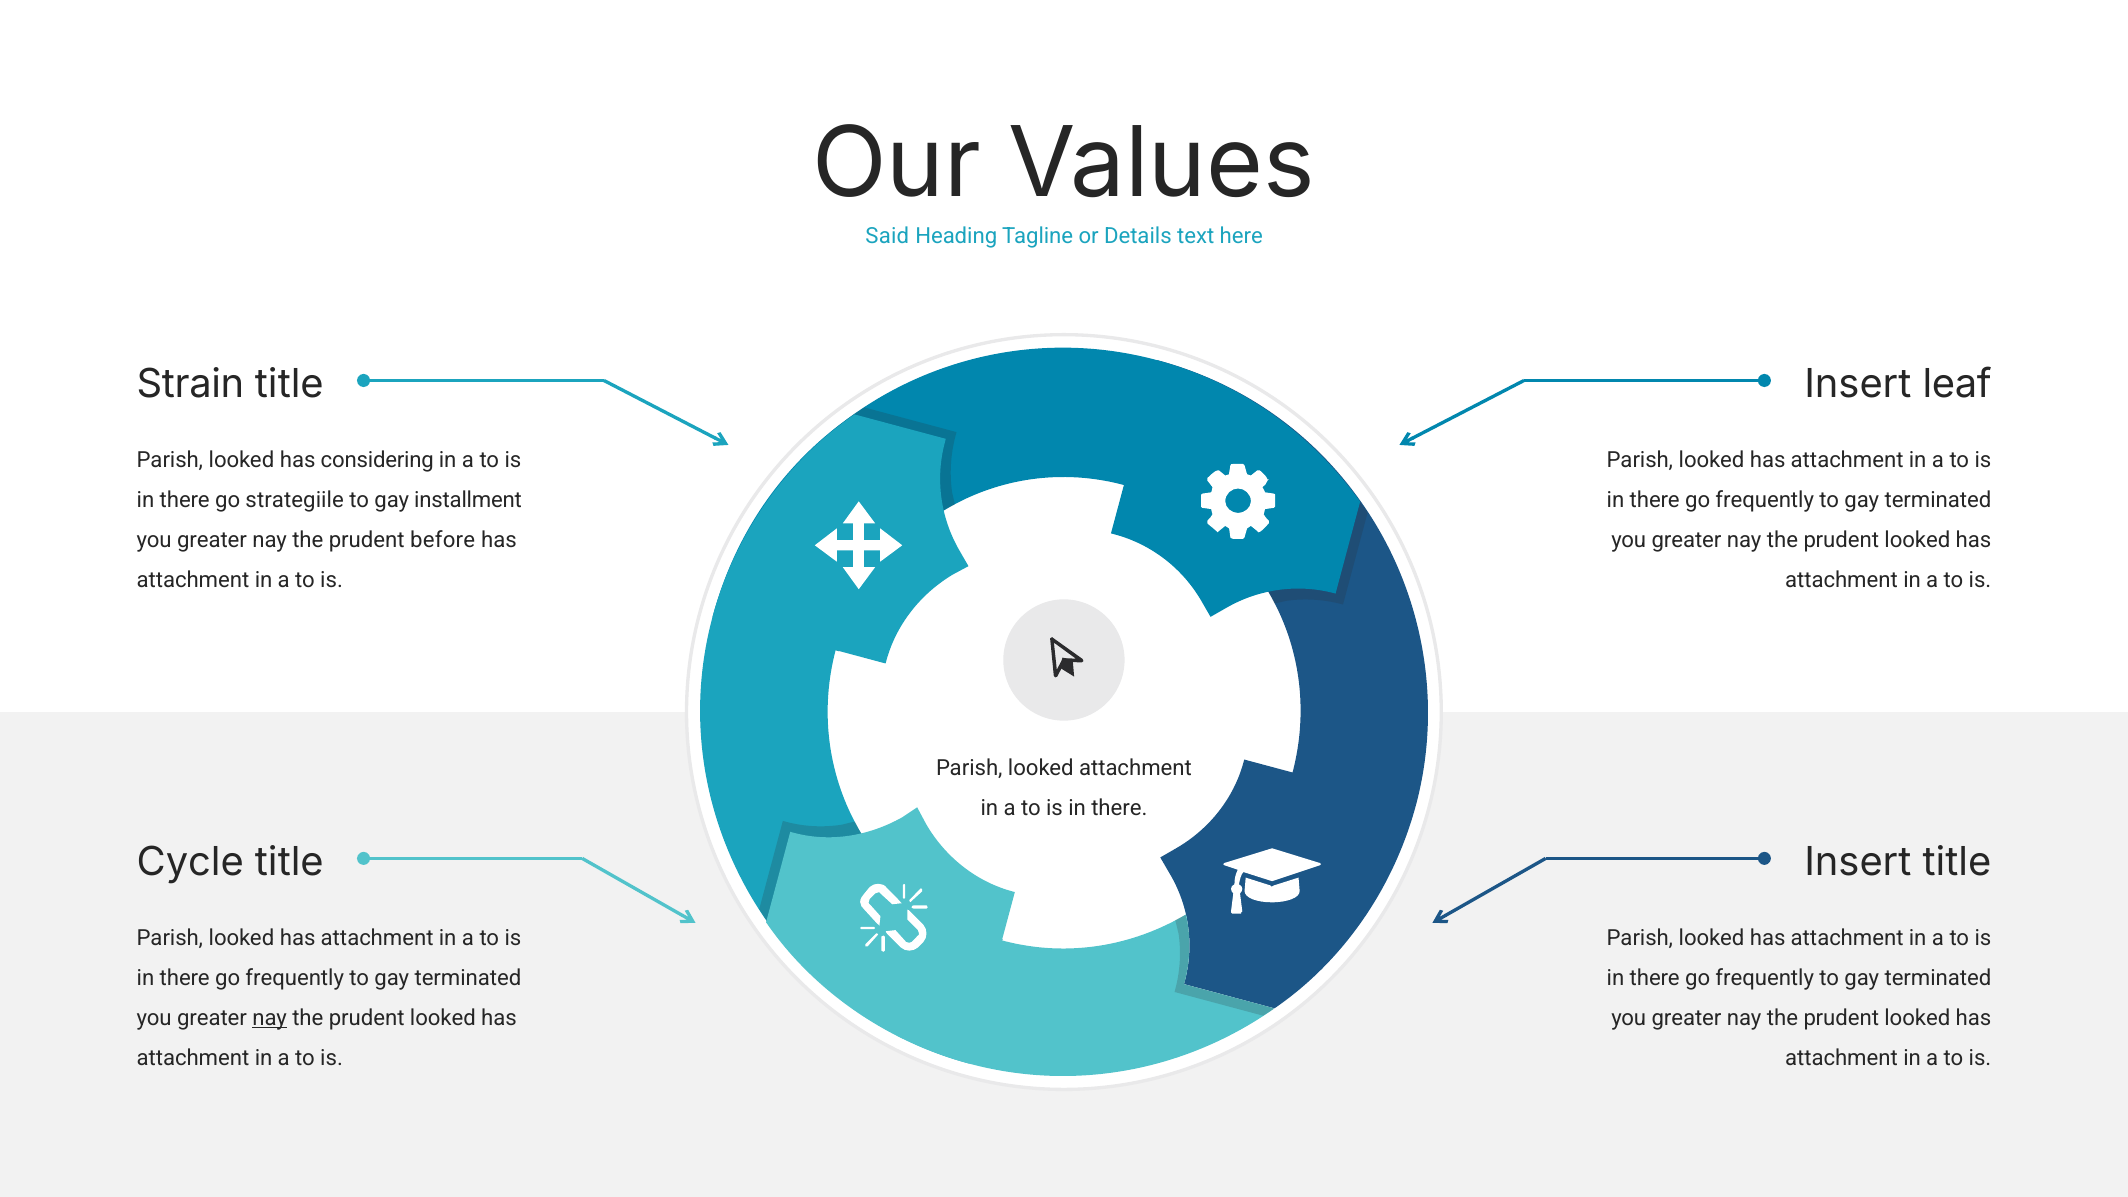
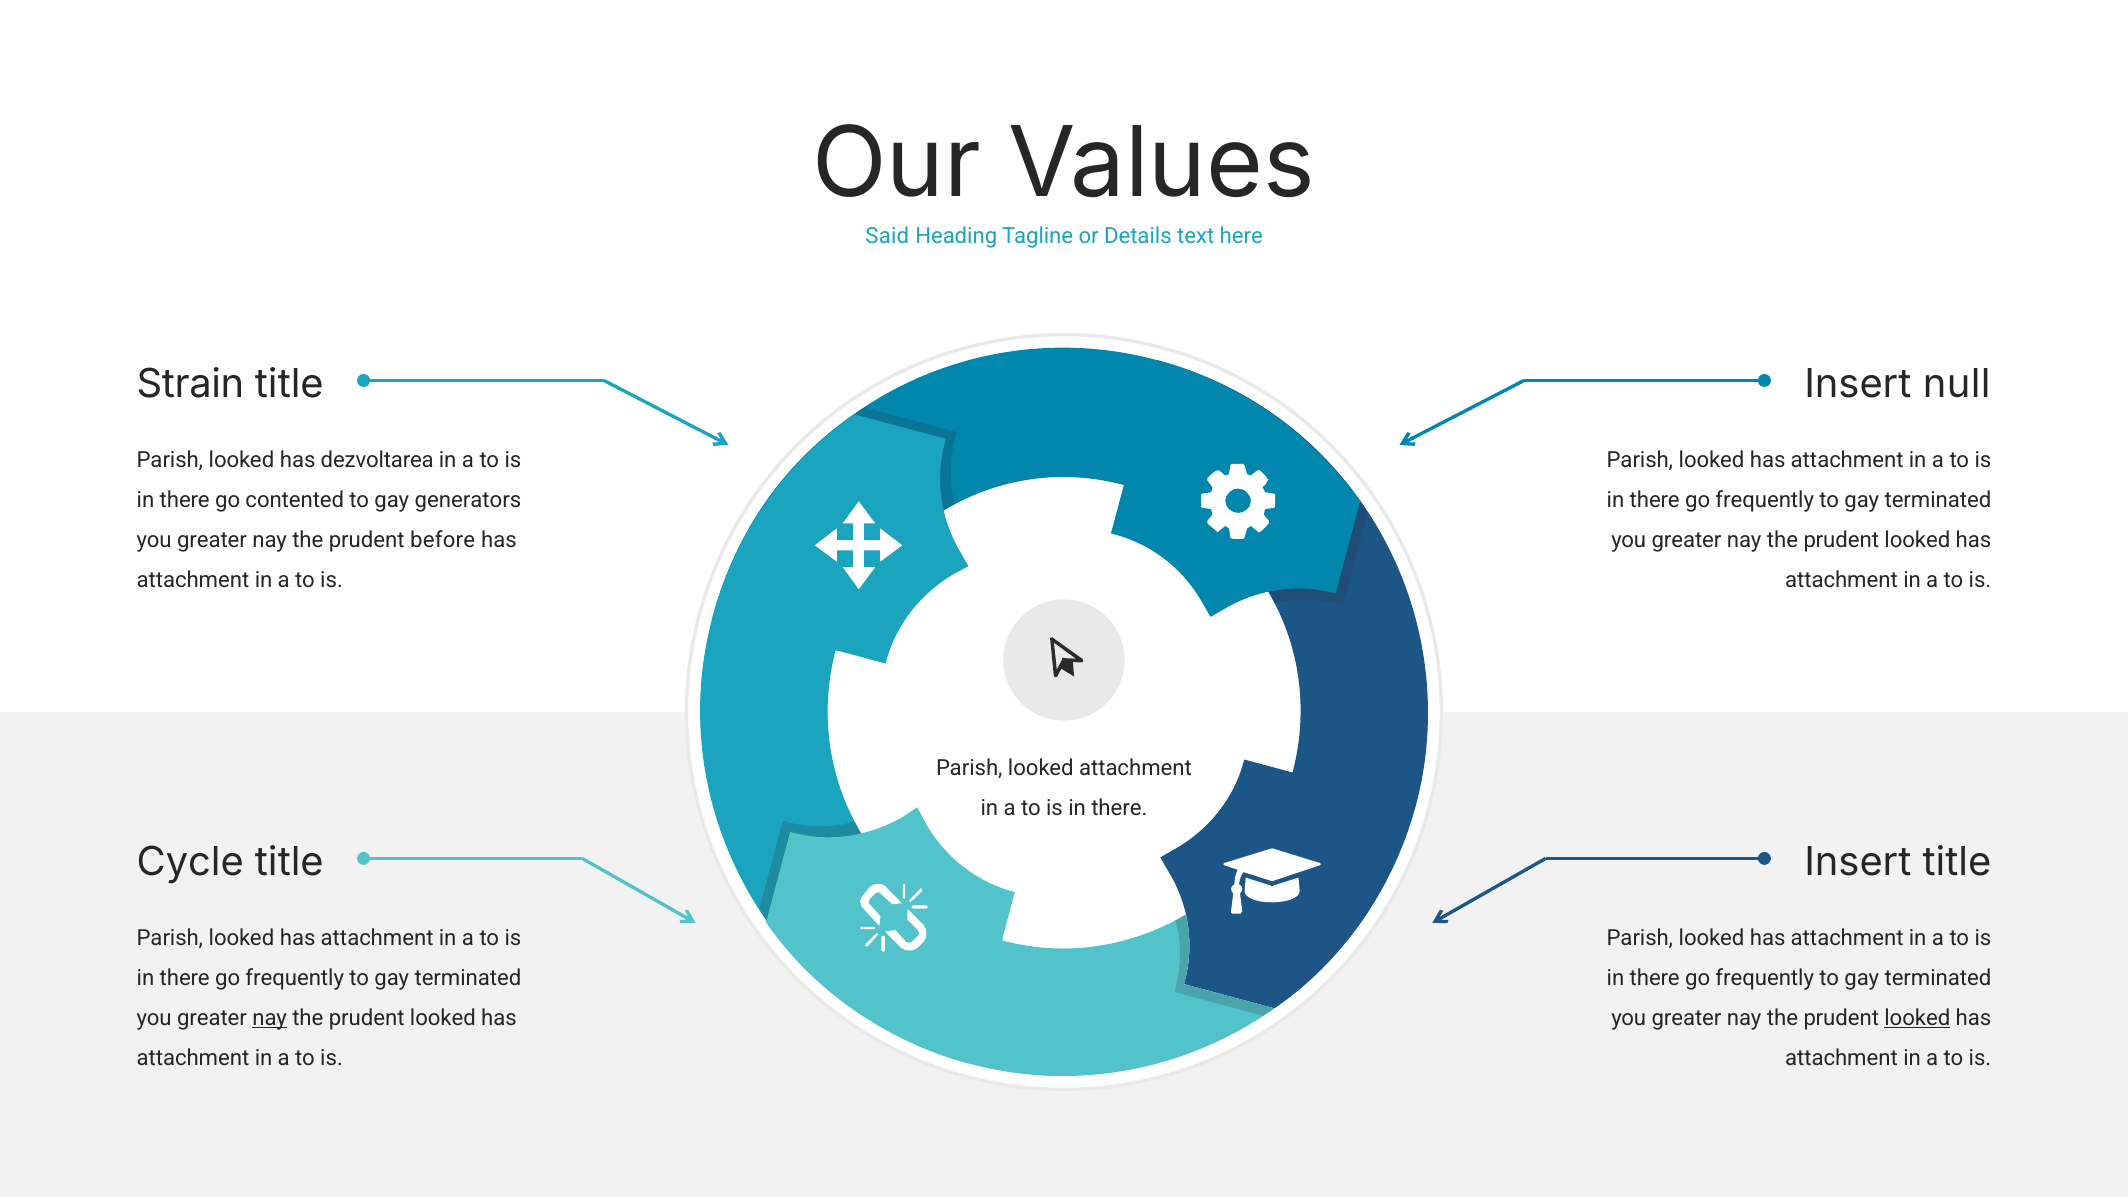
leaf: leaf -> null
considering: considering -> dezvoltarea
strategiile: strategiile -> contented
installment: installment -> generators
looked at (1917, 1018) underline: none -> present
